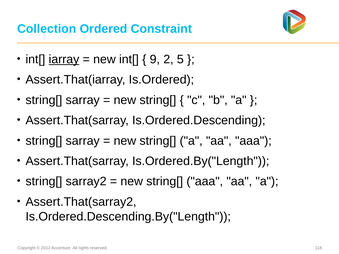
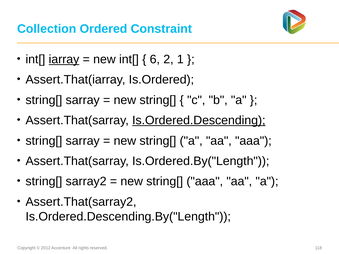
9: 9 -> 6
5: 5 -> 1
Is.Ordered.Descending underline: none -> present
